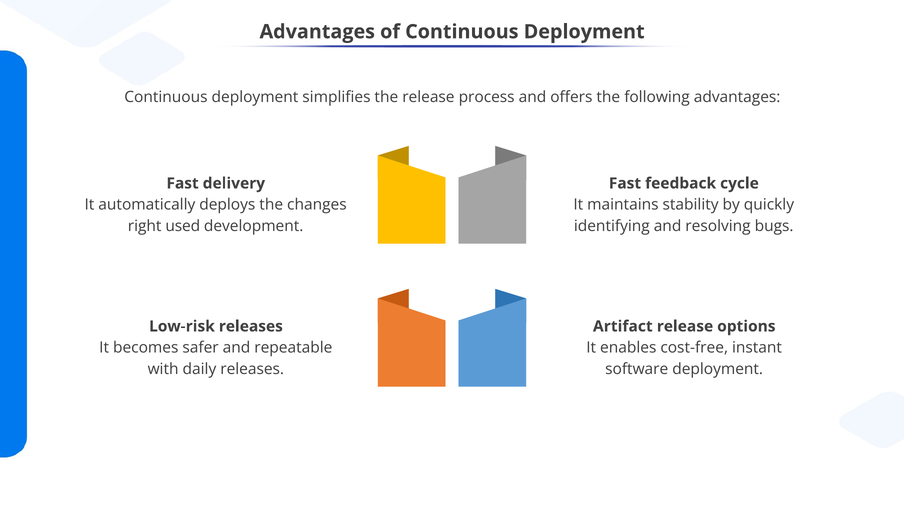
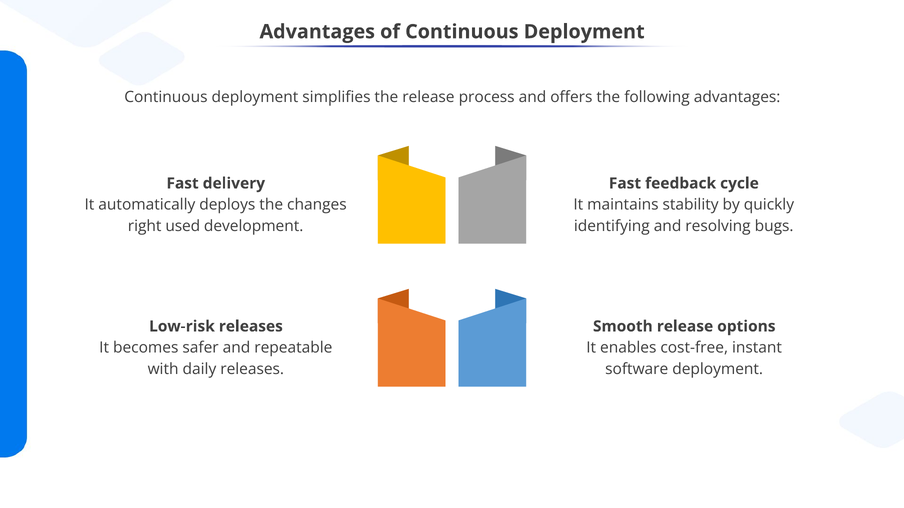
Artifact: Artifact -> Smooth
